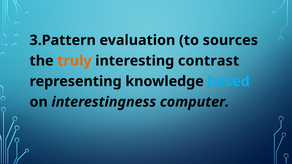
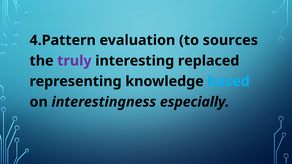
3.Pattern: 3.Pattern -> 4.Pattern
truly colour: orange -> purple
contrast: contrast -> replaced
computer: computer -> especially
